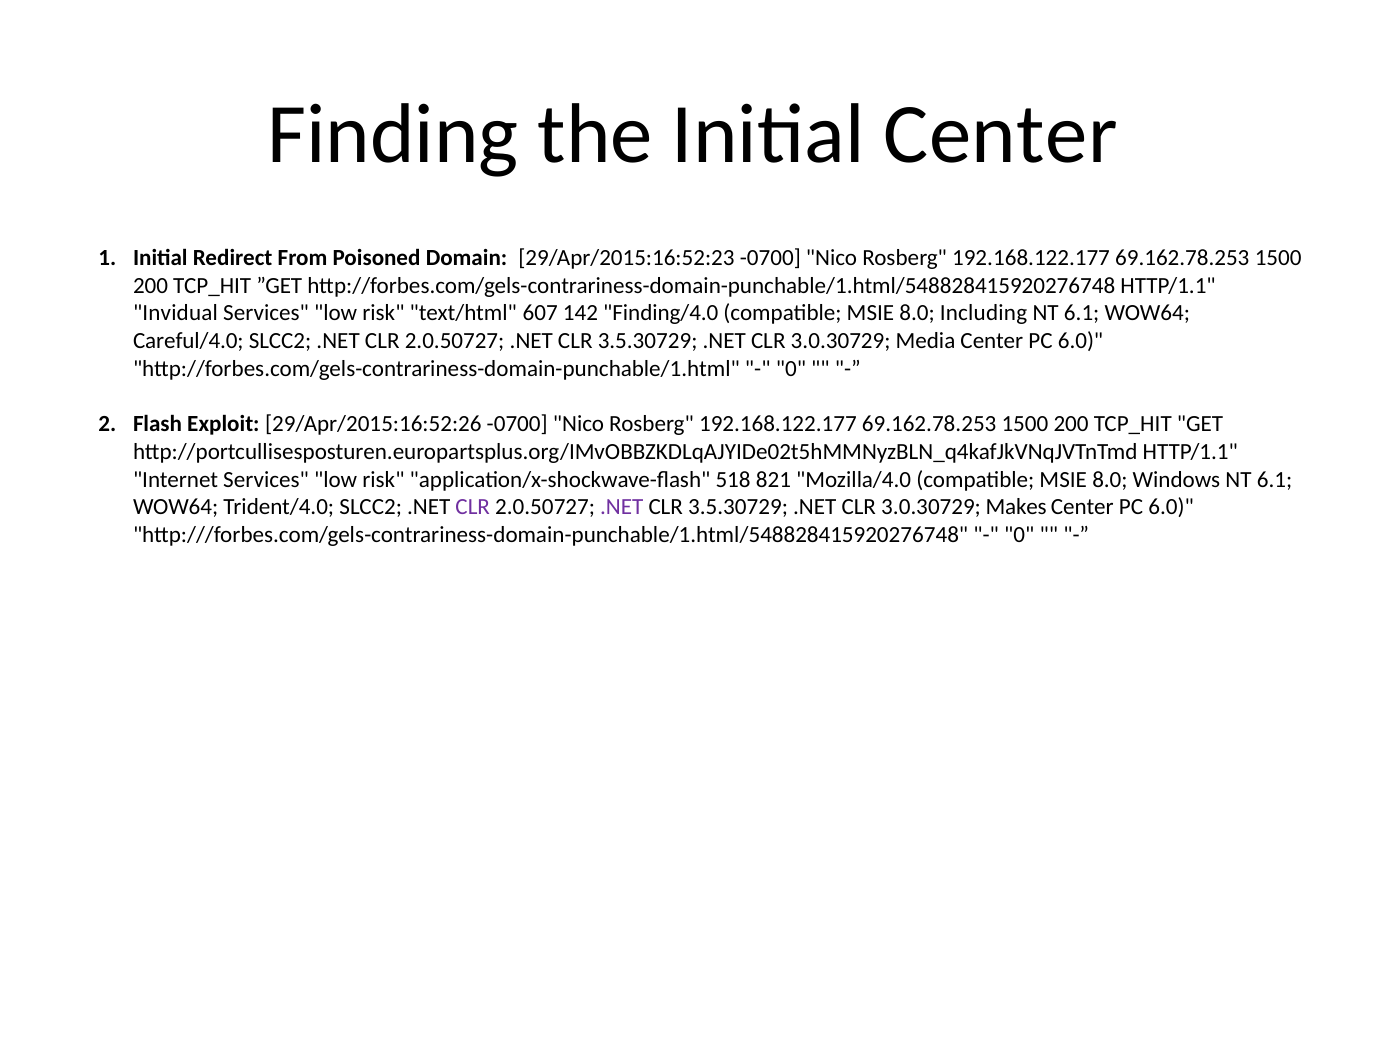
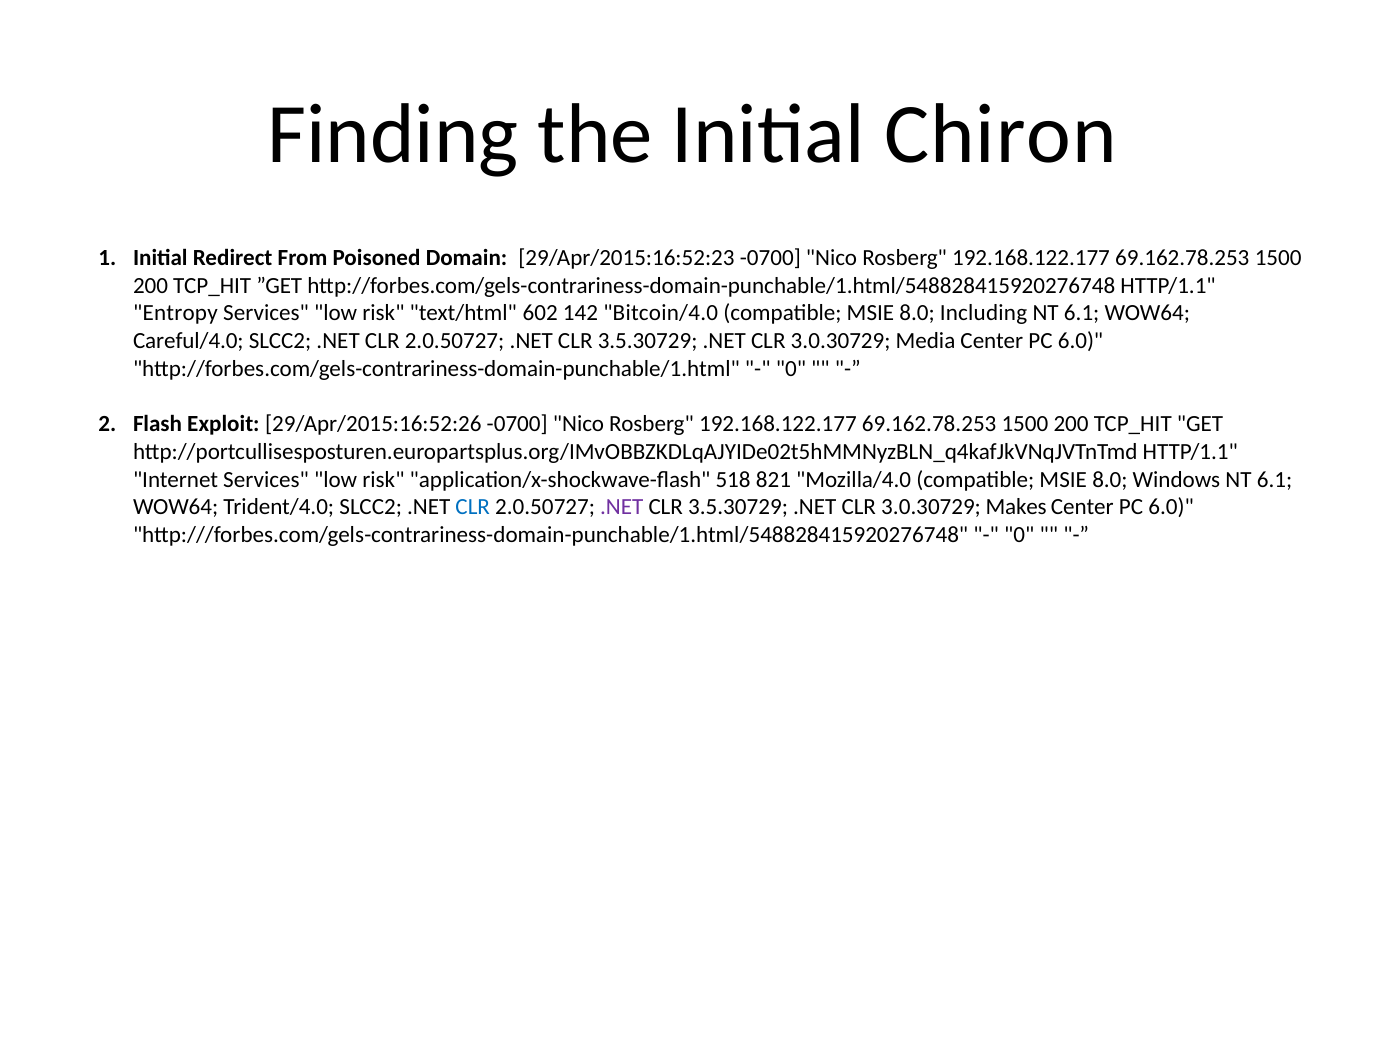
Initial Center: Center -> Chiron
Invidual: Invidual -> Entropy
607: 607 -> 602
Finding/4.0: Finding/4.0 -> Bitcoin/4.0
CLR at (473, 507) colour: purple -> blue
